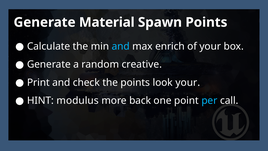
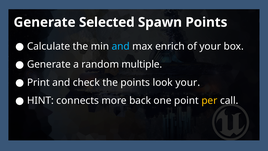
Material: Material -> Selected
creative: creative -> multiple
modulus: modulus -> connects
per colour: light blue -> yellow
